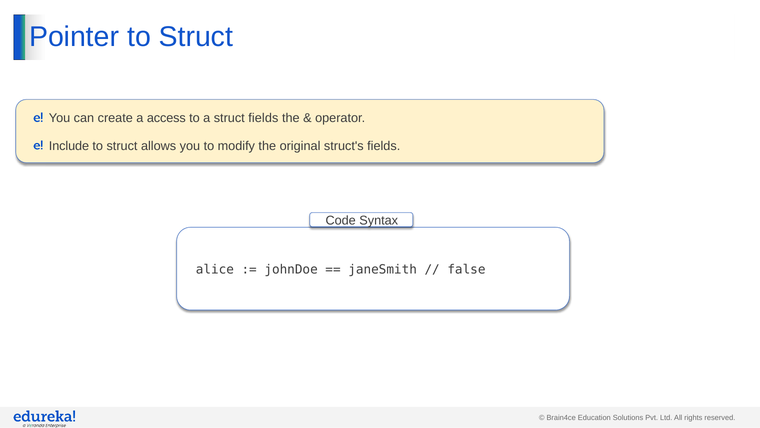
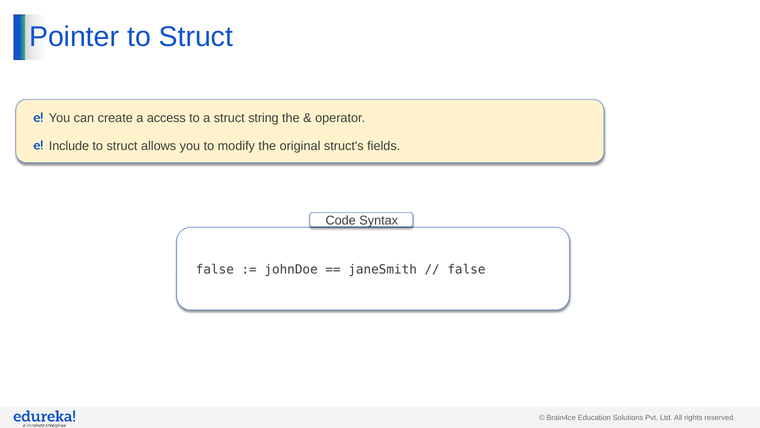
struct fields: fields -> string
alice at (215, 269): alice -> false
